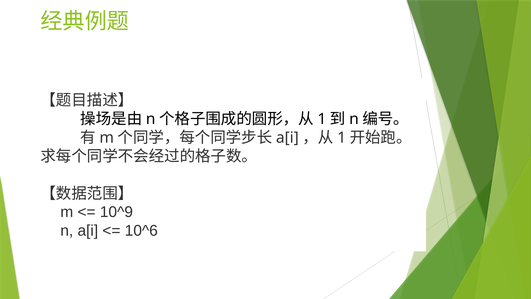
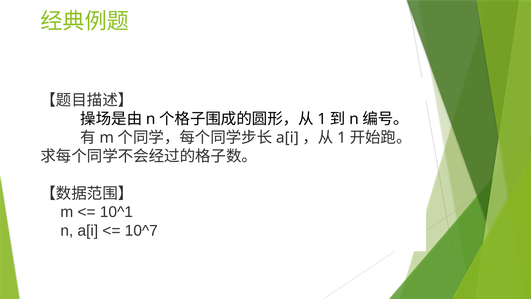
10^9: 10^9 -> 10^1
10^6: 10^6 -> 10^7
